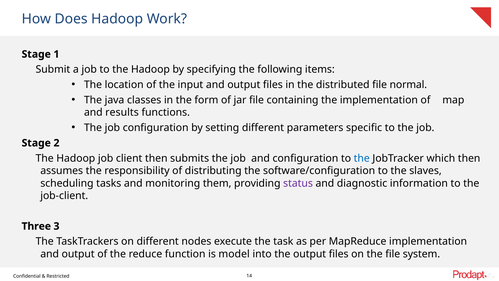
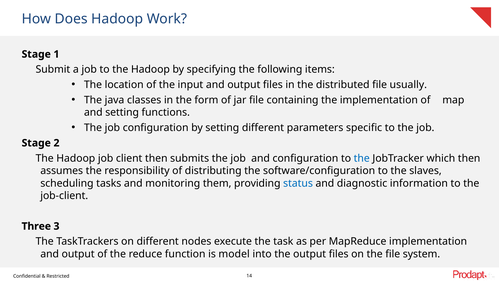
normal: normal -> usually
and results: results -> setting
status colour: purple -> blue
